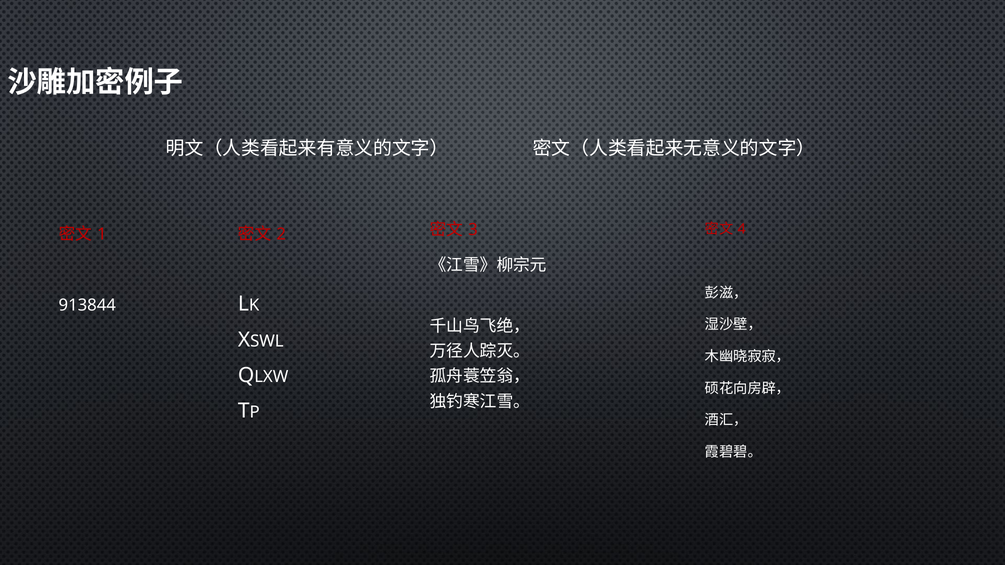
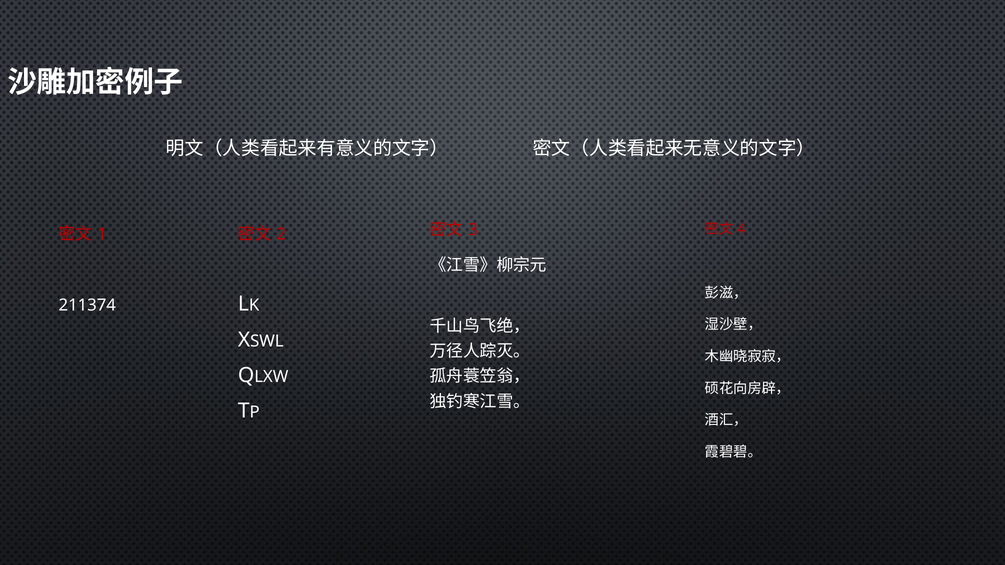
913844: 913844 -> 211374
